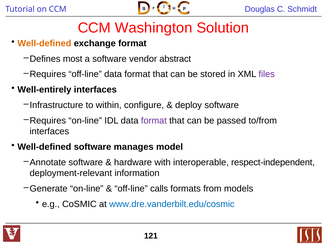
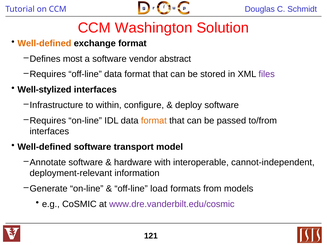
Well-entirely: Well-entirely -> Well-stylized
format at (154, 121) colour: purple -> orange
manages: manages -> transport
respect-independent: respect-independent -> cannot-independent
calls: calls -> load
www.dre.vanderbilt.edu/cosmic colour: blue -> purple
